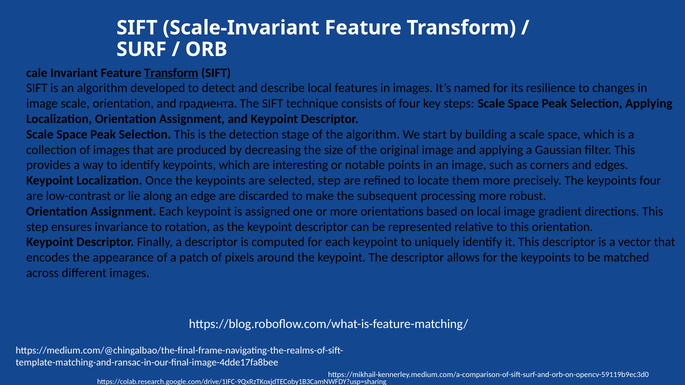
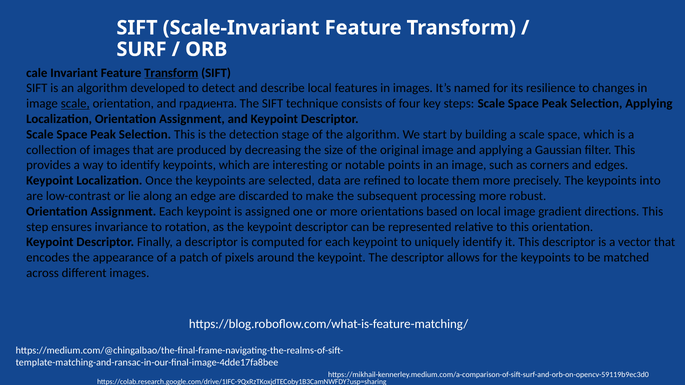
scale at (75, 104) underline: none -> present
selected step: step -> data
keypoints four: four -> into
